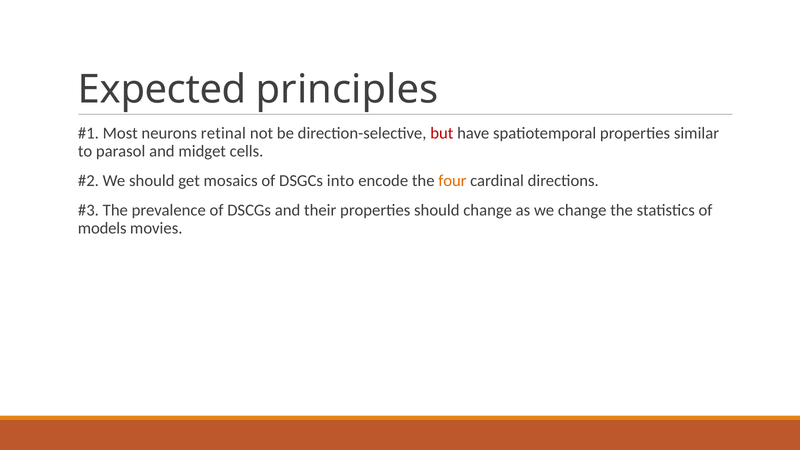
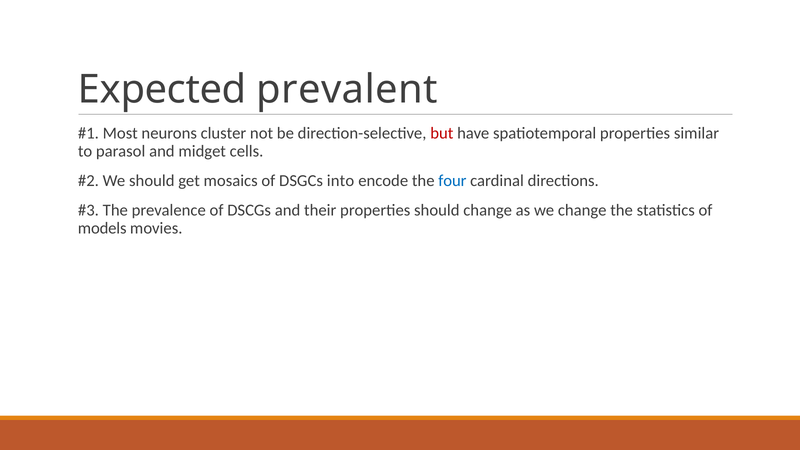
principles: principles -> prevalent
retinal: retinal -> cluster
four colour: orange -> blue
